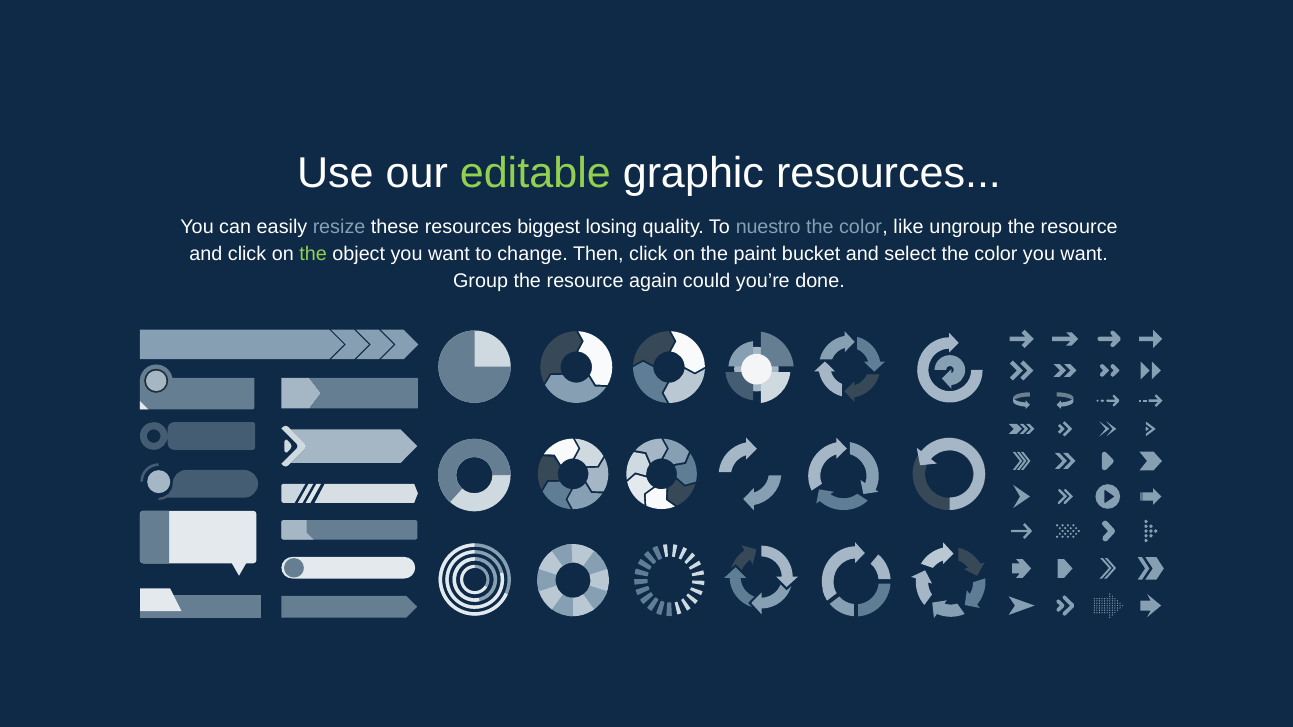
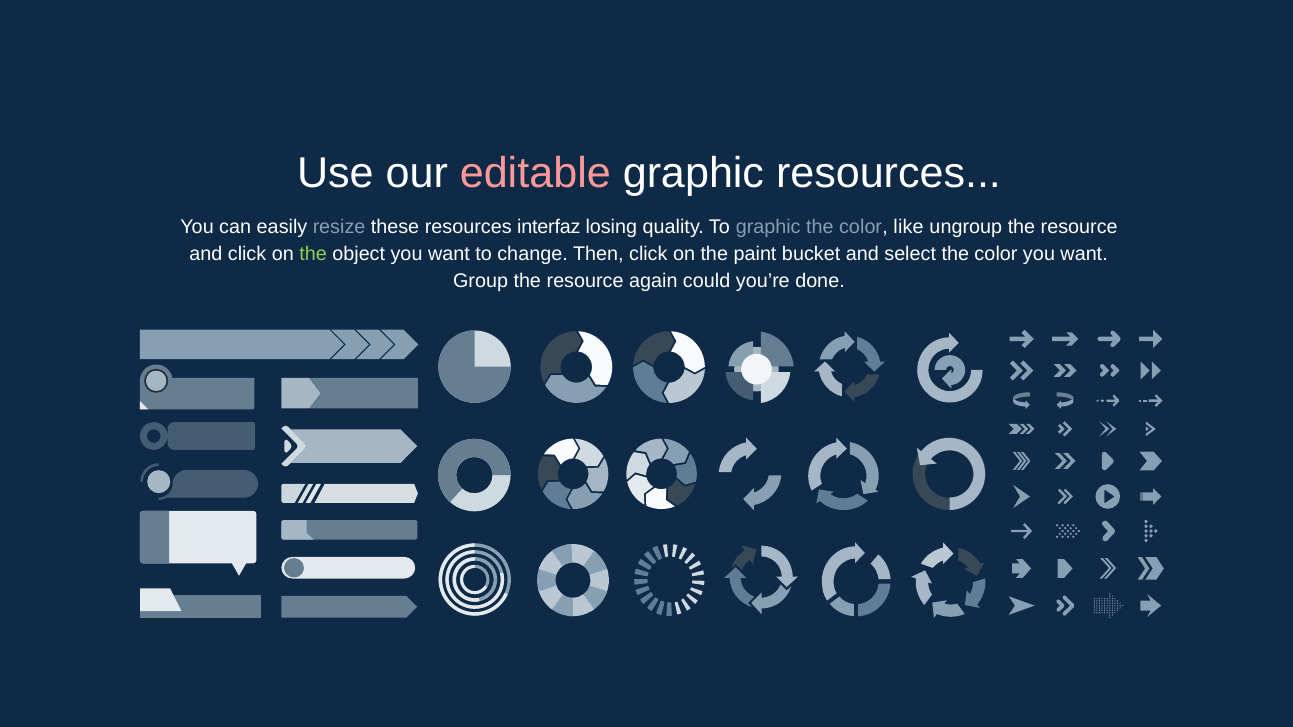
editable colour: light green -> pink
biggest: biggest -> interfaz
To nuestro: nuestro -> graphic
